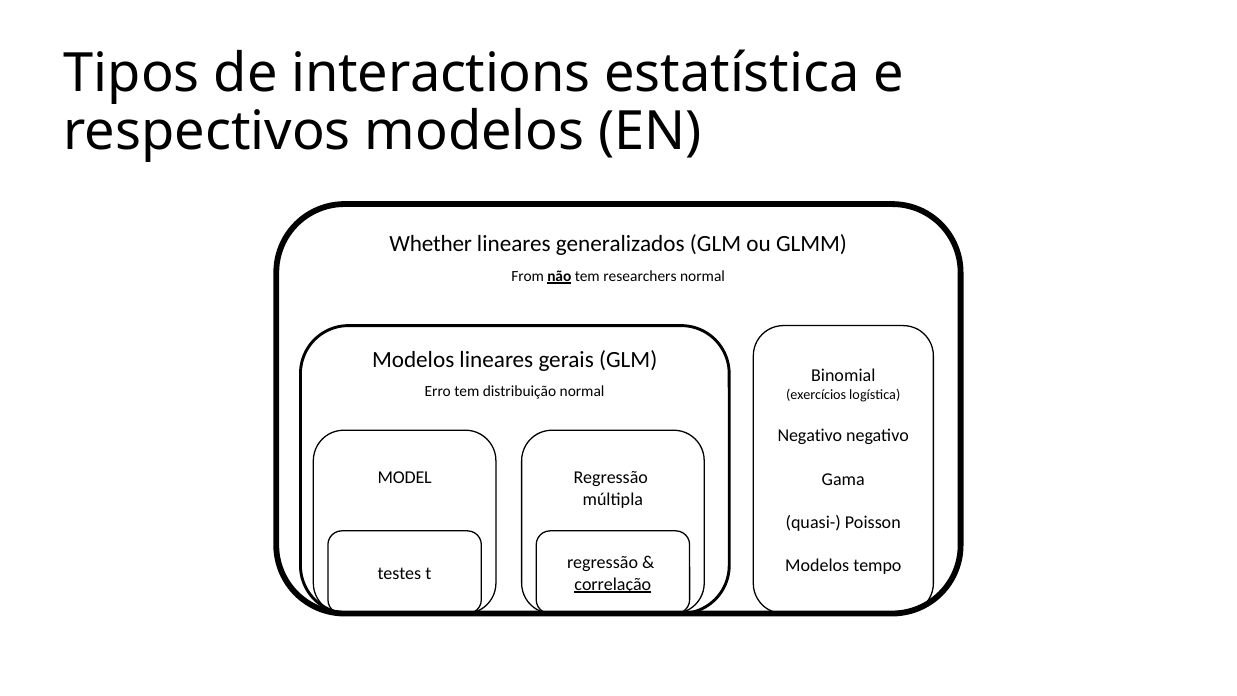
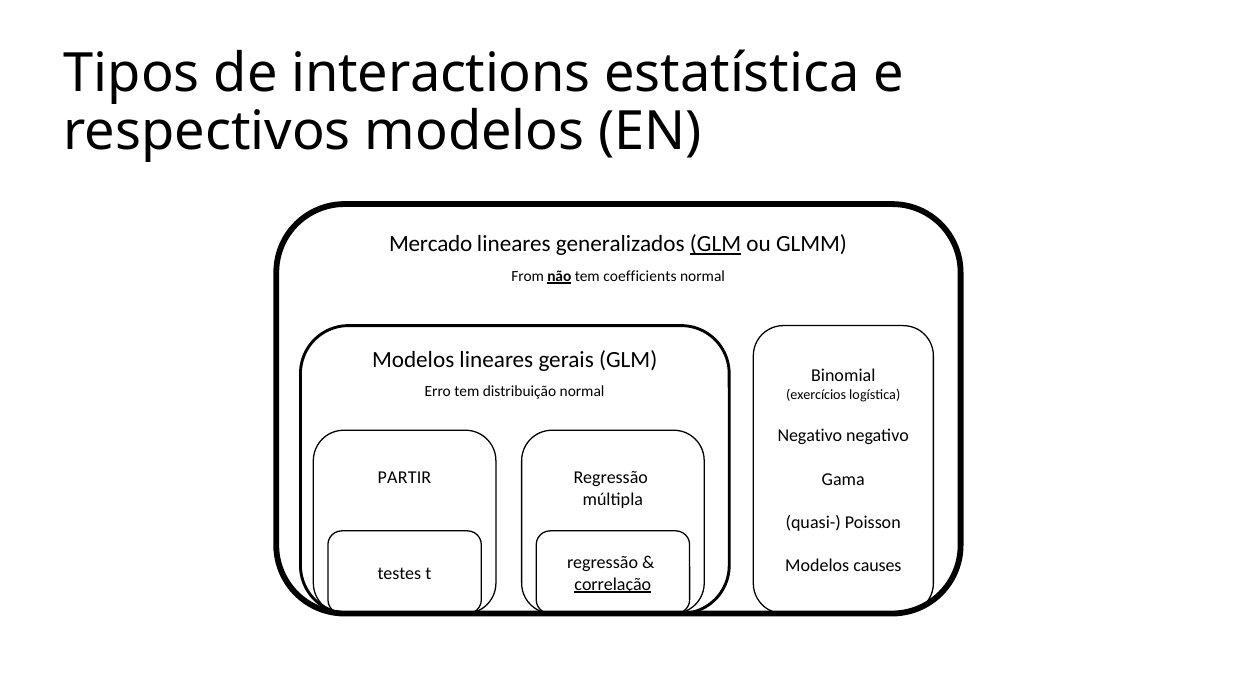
Whether: Whether -> Mercado
GLM at (716, 244) underline: none -> present
researchers: researchers -> coefficients
MODEL: MODEL -> PARTIR
tempo: tempo -> causes
